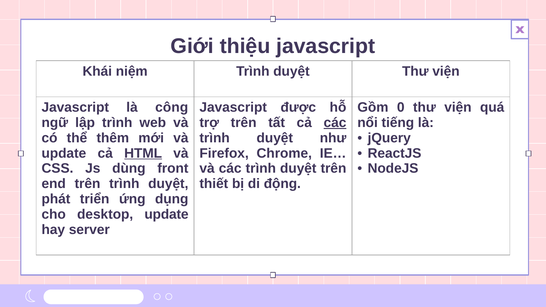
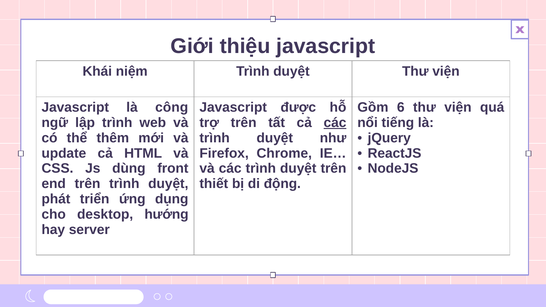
0: 0 -> 6
HTML underline: present -> none
desktop update: update -> hướng
